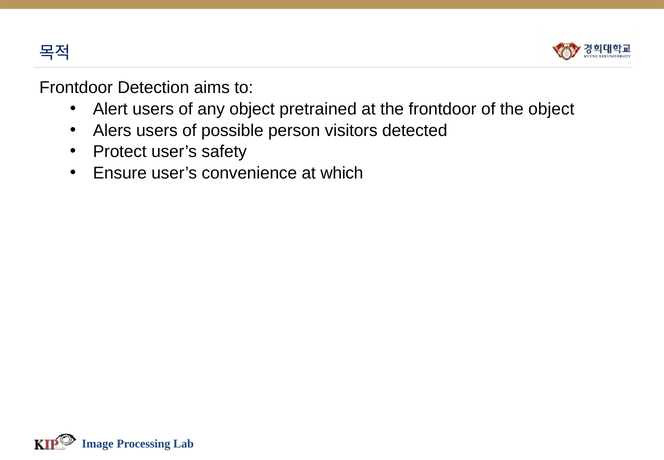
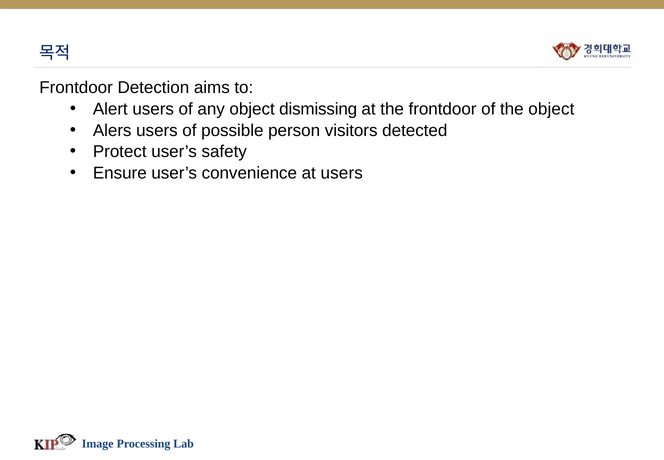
pretrained: pretrained -> dismissing
at which: which -> users
